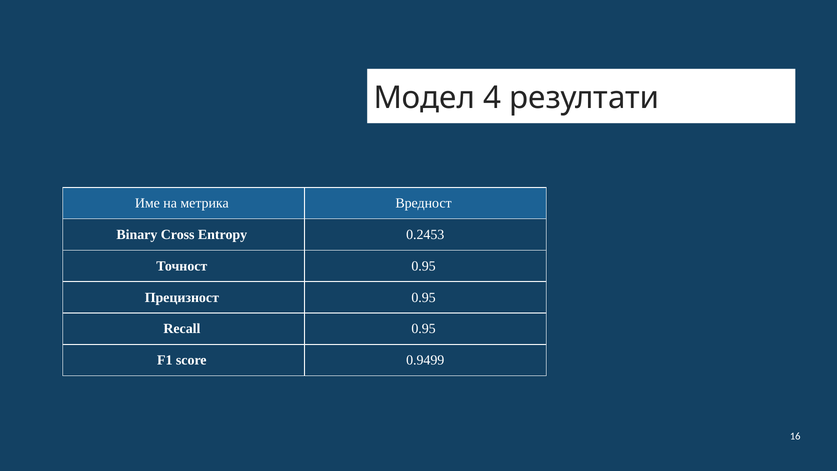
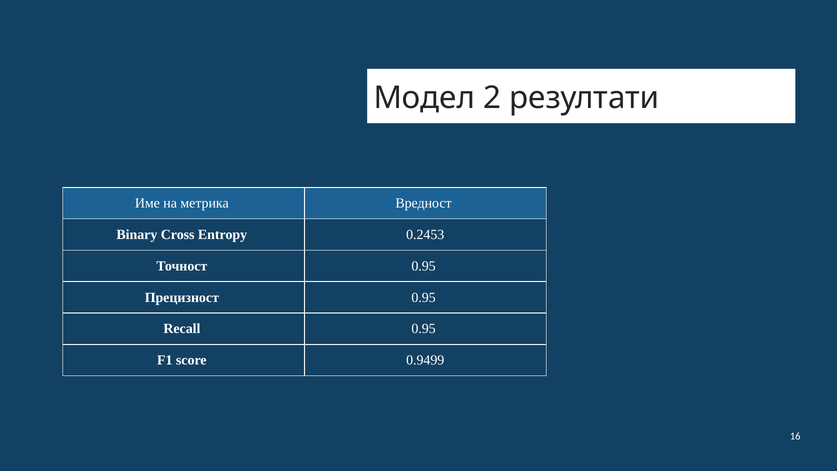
4: 4 -> 2
